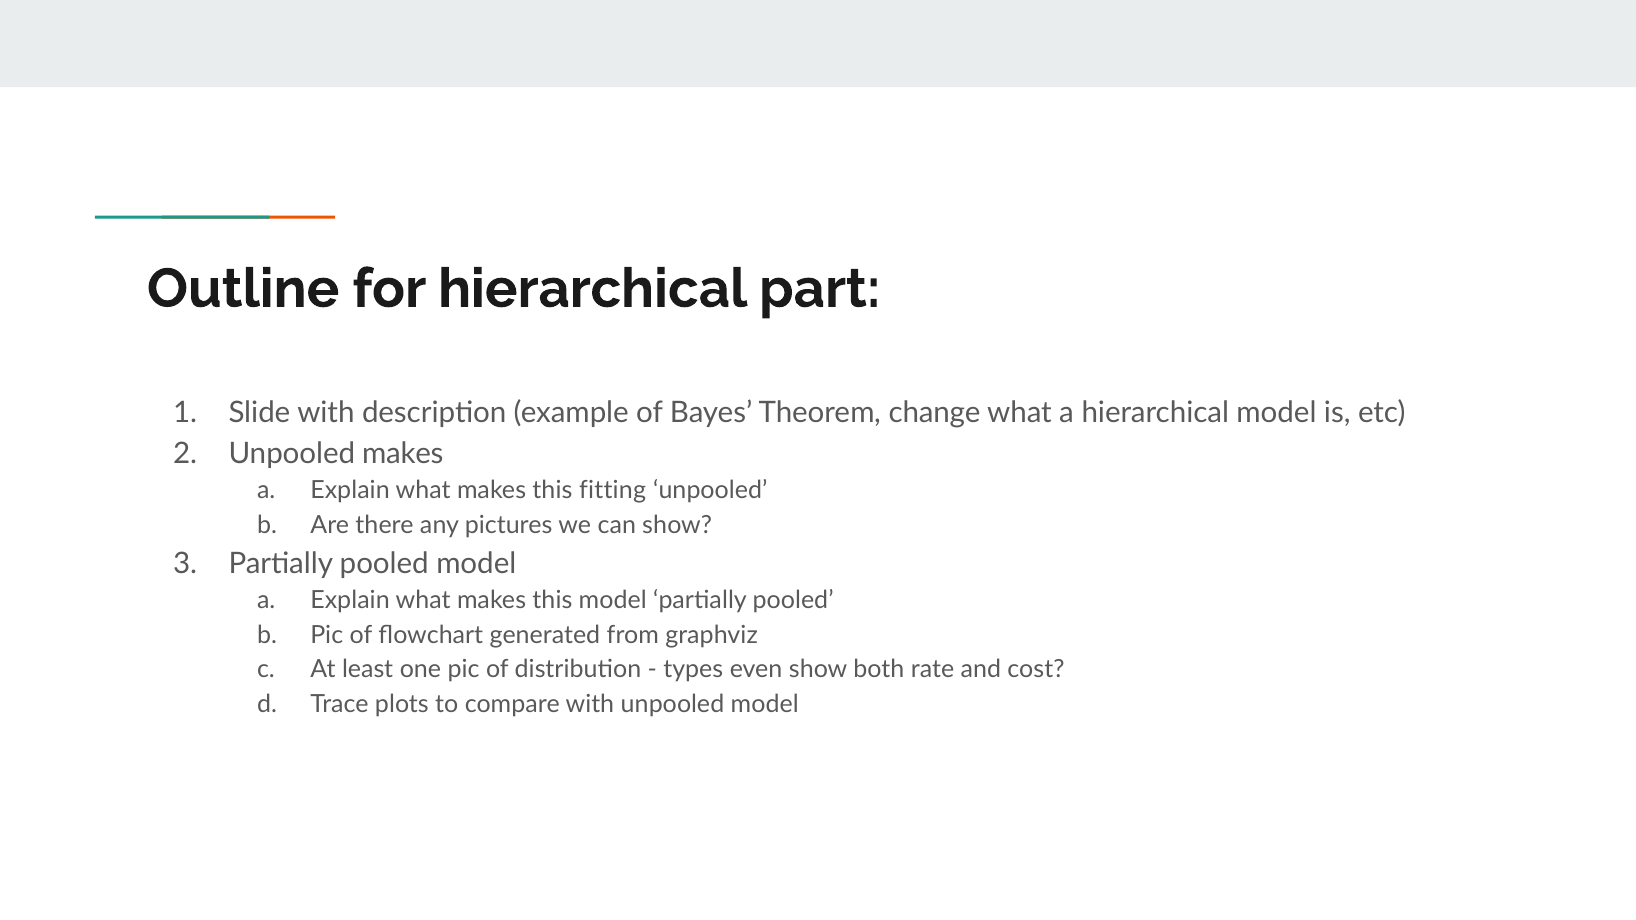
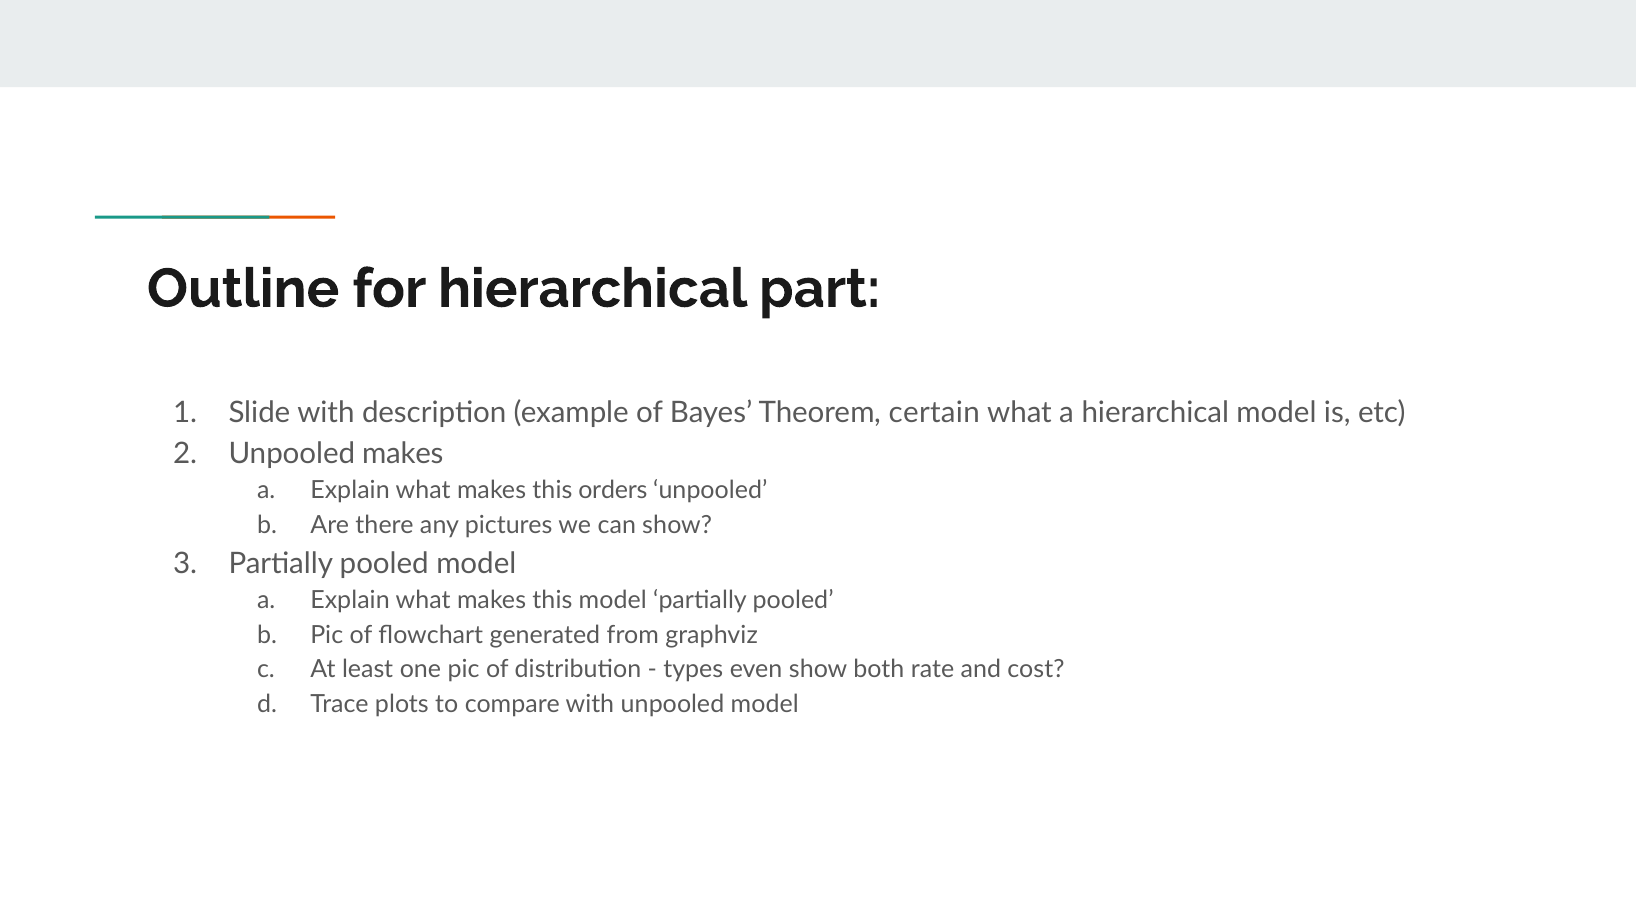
change: change -> certain
fitting: fitting -> orders
